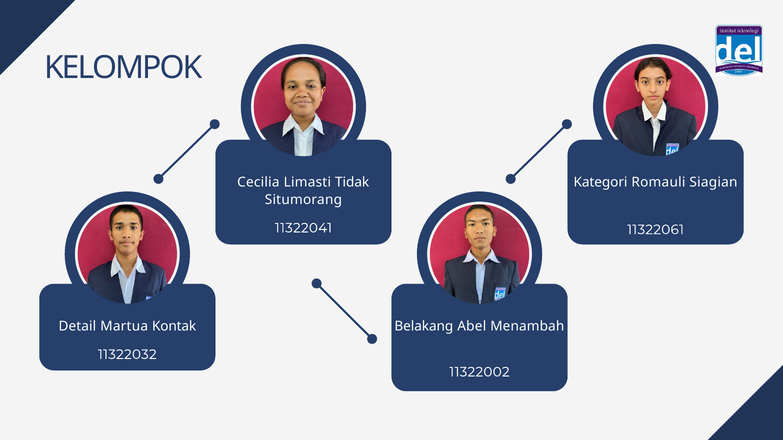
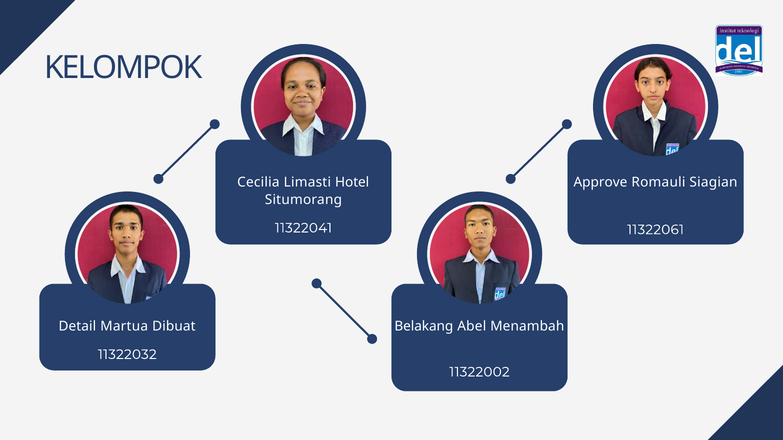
Tidak: Tidak -> Hotel
Kategori: Kategori -> Approve
Kontak: Kontak -> Dibuat
